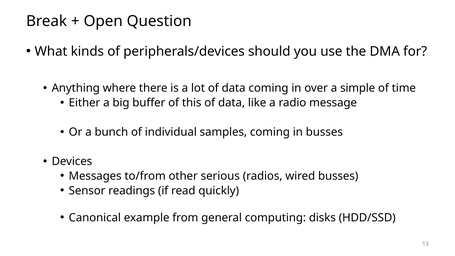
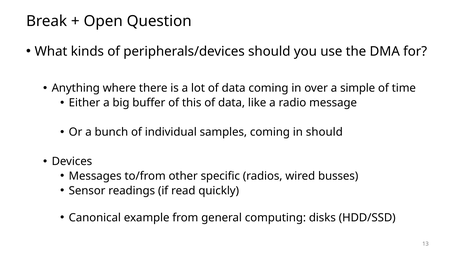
in busses: busses -> should
serious: serious -> specific
